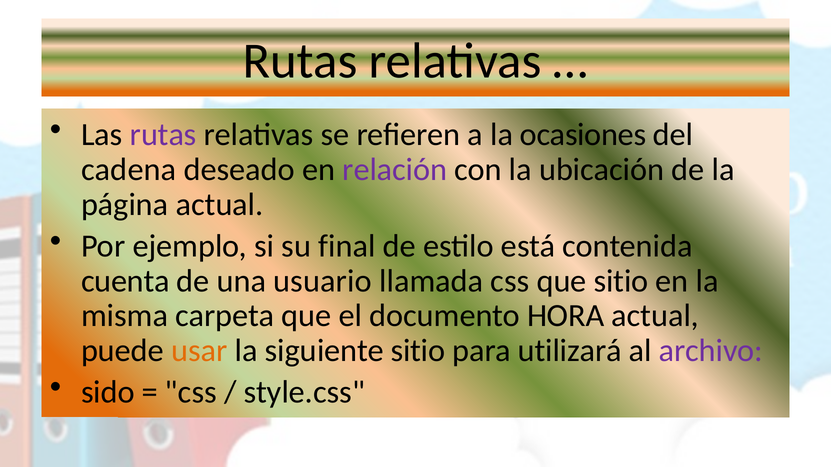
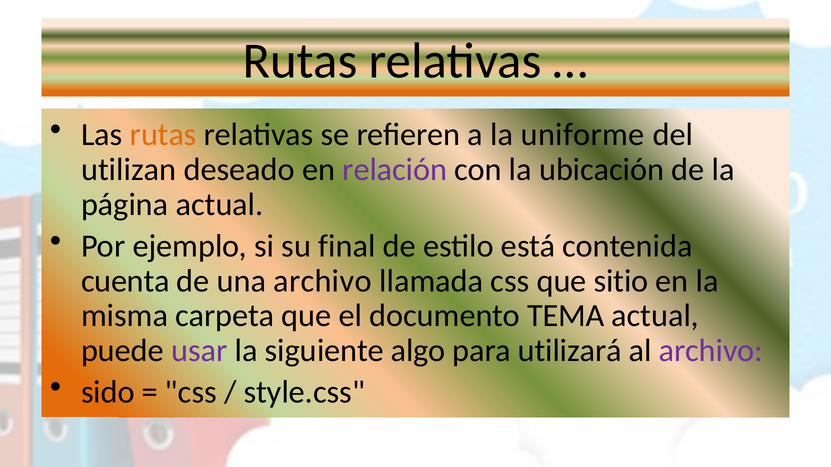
rutas at (163, 135) colour: purple -> orange
ocasiones: ocasiones -> uniforme
cadena: cadena -> utilizan
una usuario: usuario -> archivo
HORA: HORA -> TEMA
usar colour: orange -> purple
siguiente sitio: sitio -> algo
